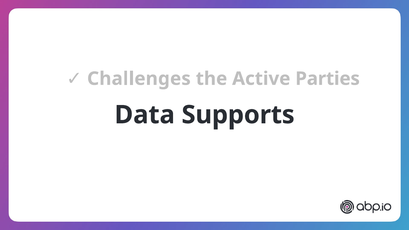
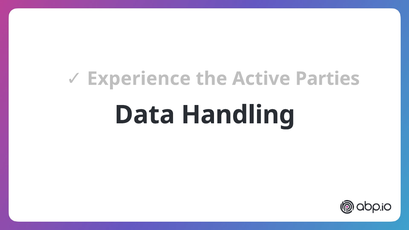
Challenges: Challenges -> Experience
Supports: Supports -> Handling
